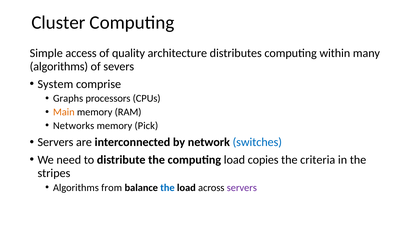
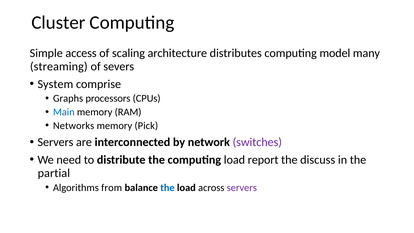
quality: quality -> scaling
within: within -> model
algorithms at (59, 66): algorithms -> streaming
Main colour: orange -> blue
switches colour: blue -> purple
copies: copies -> report
criteria: criteria -> discuss
stripes: stripes -> partial
